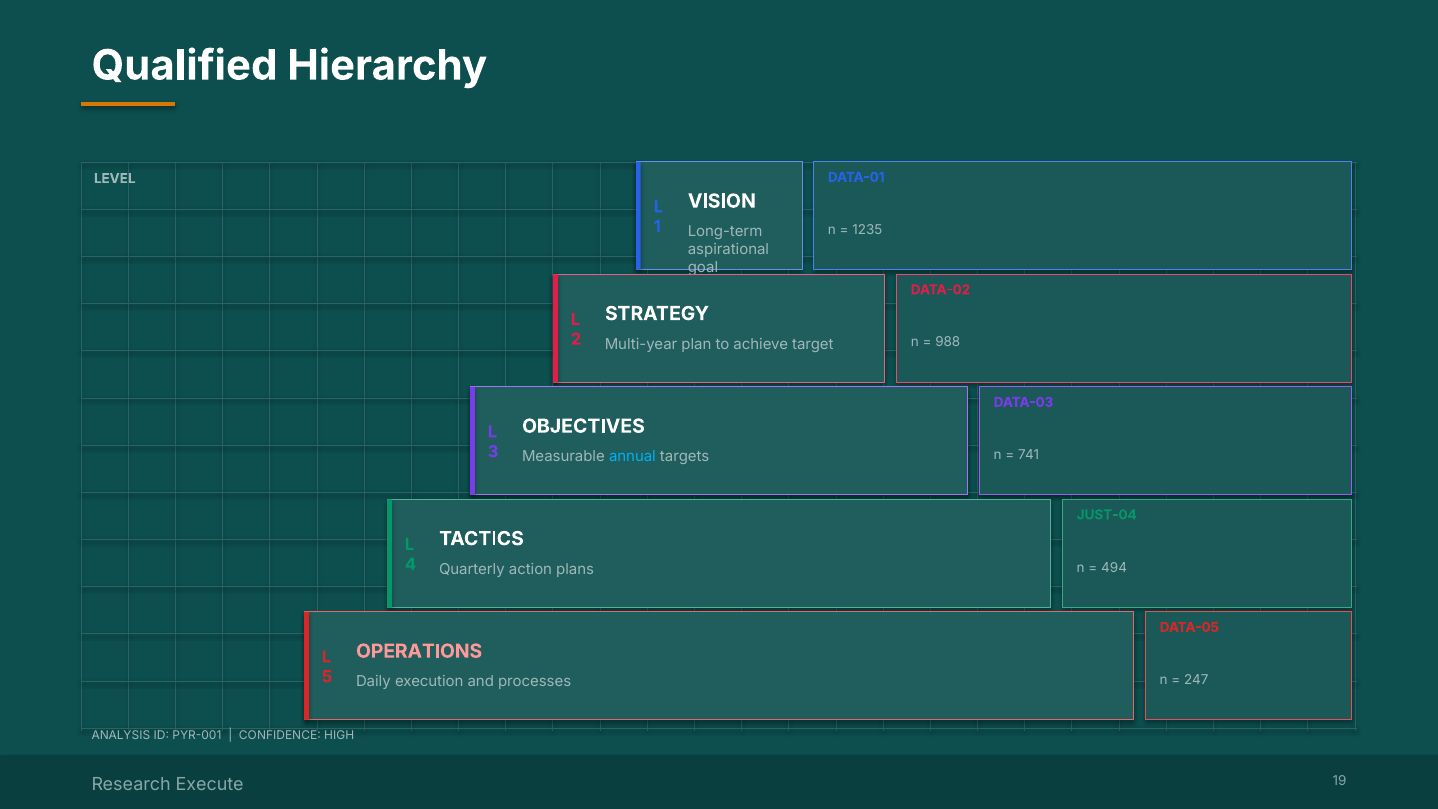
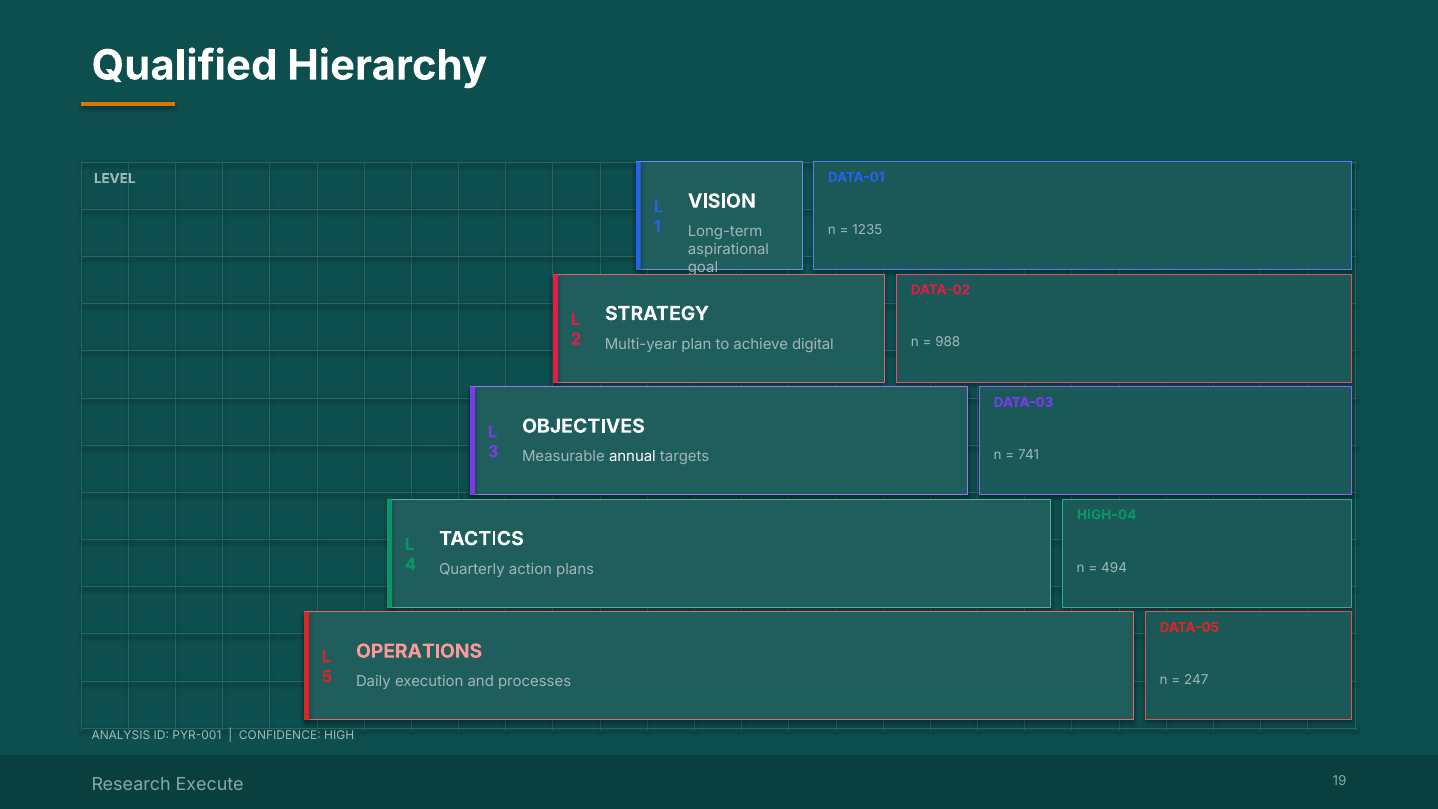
target: target -> digital
annual colour: light blue -> white
JUST-04: JUST-04 -> HIGH-04
